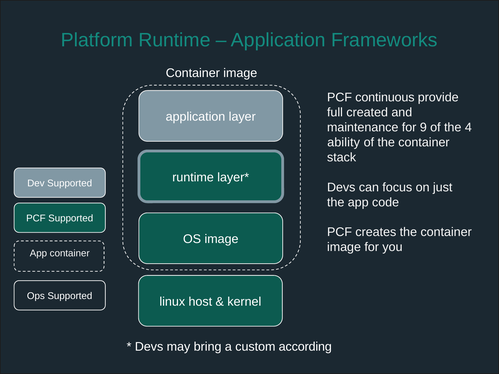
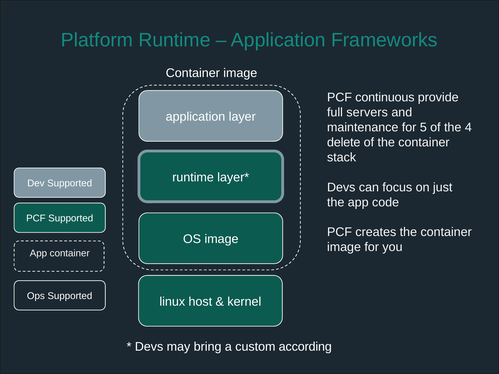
created: created -> servers
9: 9 -> 5
ability: ability -> delete
